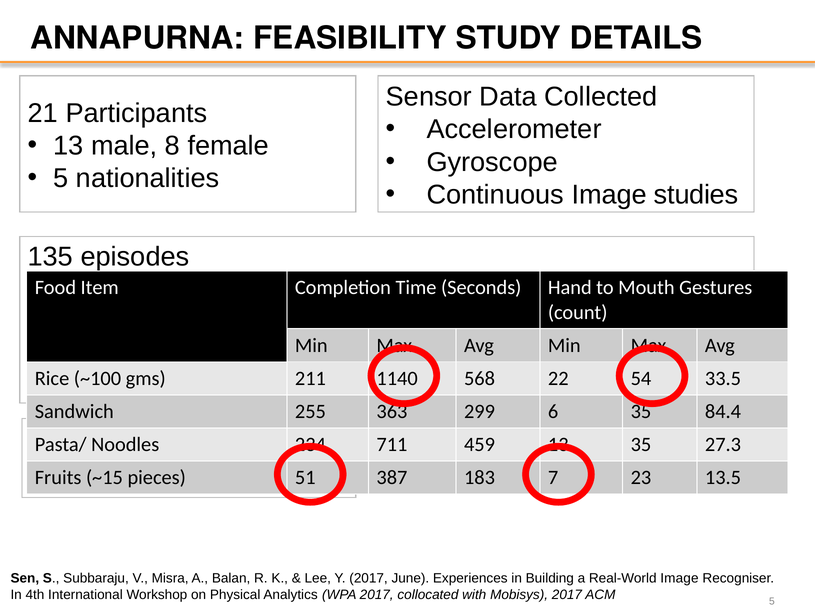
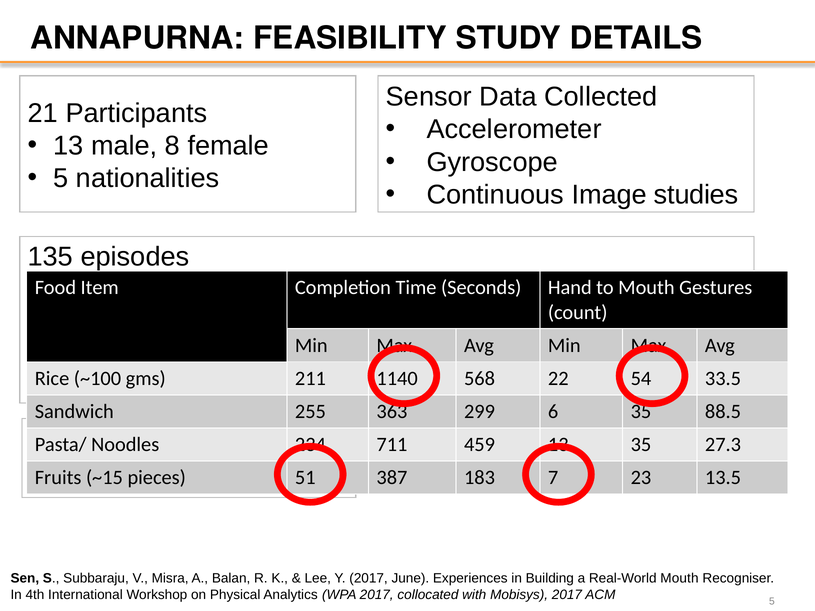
84.4: 84.4 -> 88.5
Real-World Image: Image -> Mouth
